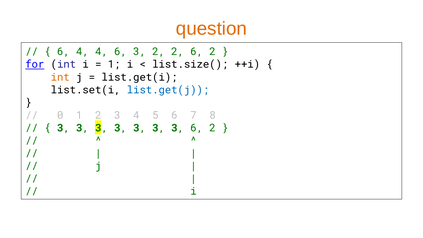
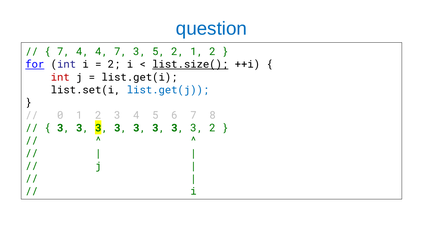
question colour: orange -> blue
6 at (63, 52): 6 -> 7
4 6: 6 -> 7
3 2: 2 -> 5
2 6: 6 -> 1
1 at (114, 64): 1 -> 2
list.size( underline: none -> present
int at (60, 77) colour: orange -> red
6 at (197, 128): 6 -> 3
